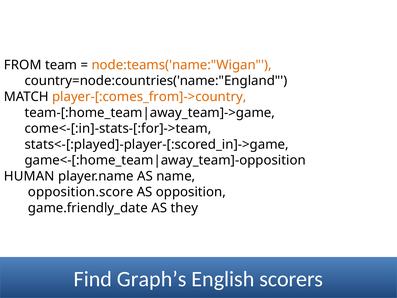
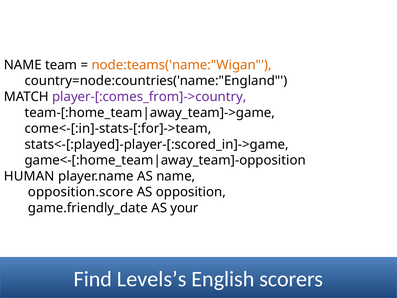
FROM at (23, 65): FROM -> NAME
player-[:comes_from]->country colour: orange -> purple
they: they -> your
Graph’s: Graph’s -> Levels’s
